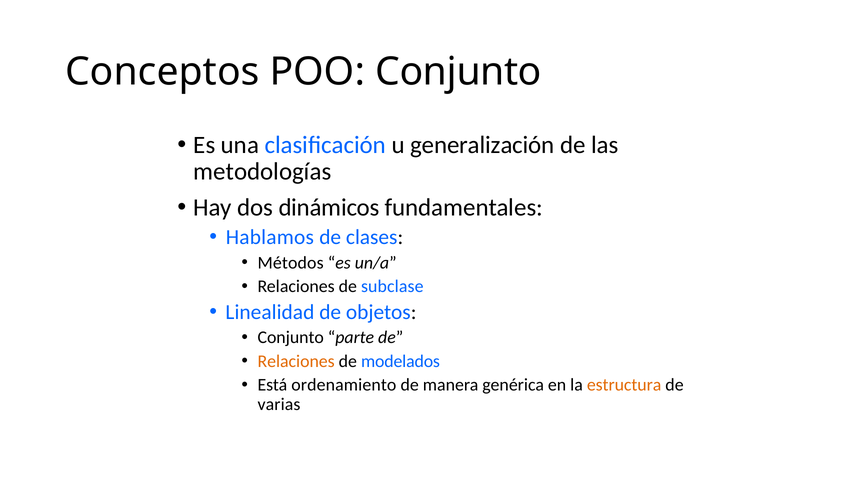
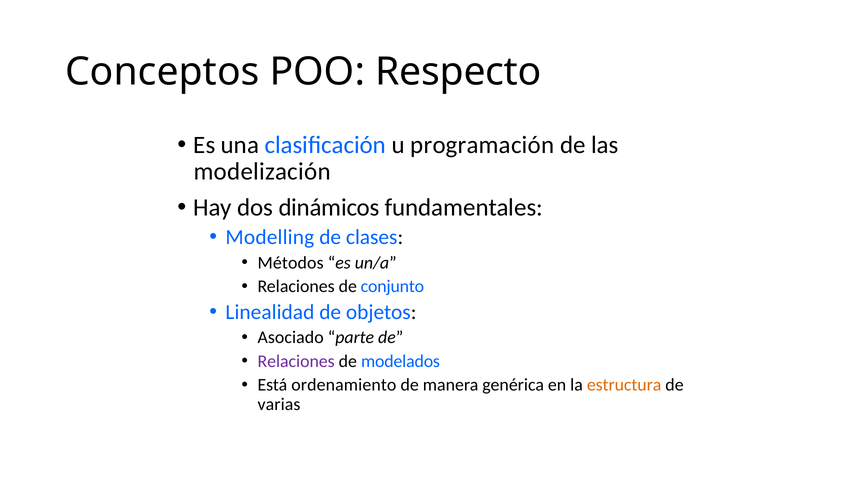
POO Conjunto: Conjunto -> Respecto
generalización: generalización -> programación
metodologías: metodologías -> modelización
Hablamos: Hablamos -> Modelling
subclase: subclase -> conjunto
Conjunto at (291, 338): Conjunto -> Asociado
Relaciones at (296, 361) colour: orange -> purple
